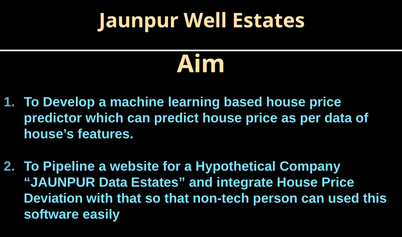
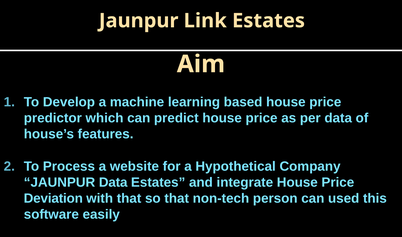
Well: Well -> Link
Pipeline: Pipeline -> Process
